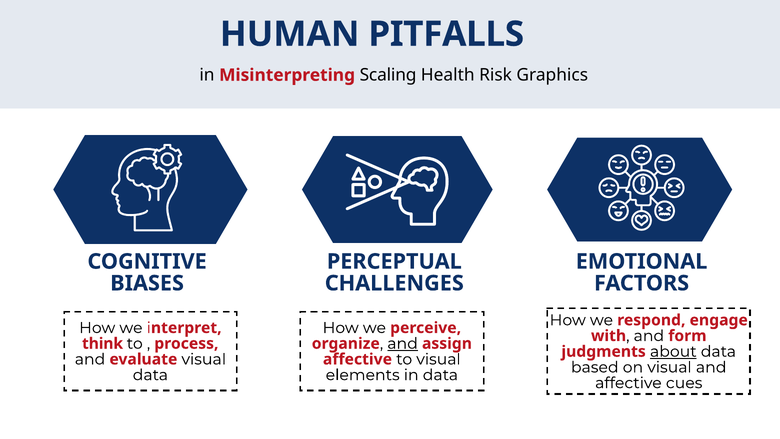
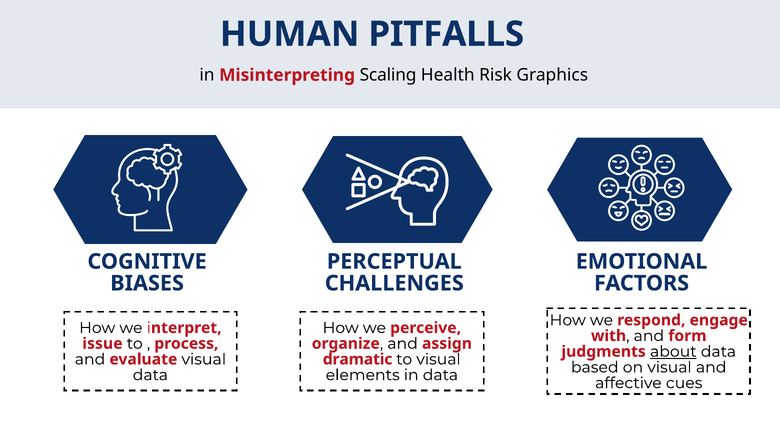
and at (403, 343) underline: present -> none
think: think -> issue
affective at (357, 359): affective -> dramatic
